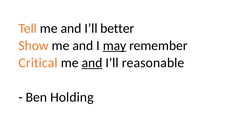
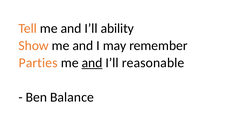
better: better -> ability
may underline: present -> none
Critical: Critical -> Parties
Holding: Holding -> Balance
